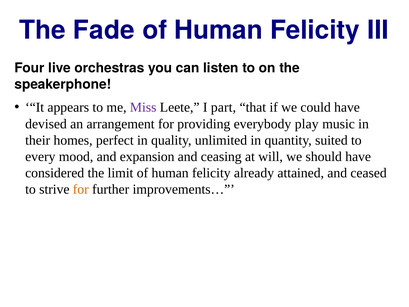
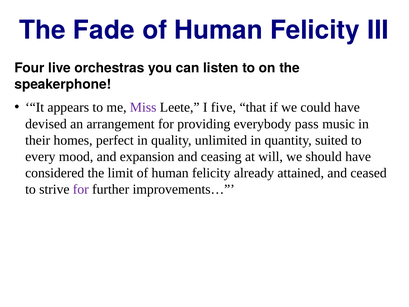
part: part -> five
play: play -> pass
for at (81, 189) colour: orange -> purple
